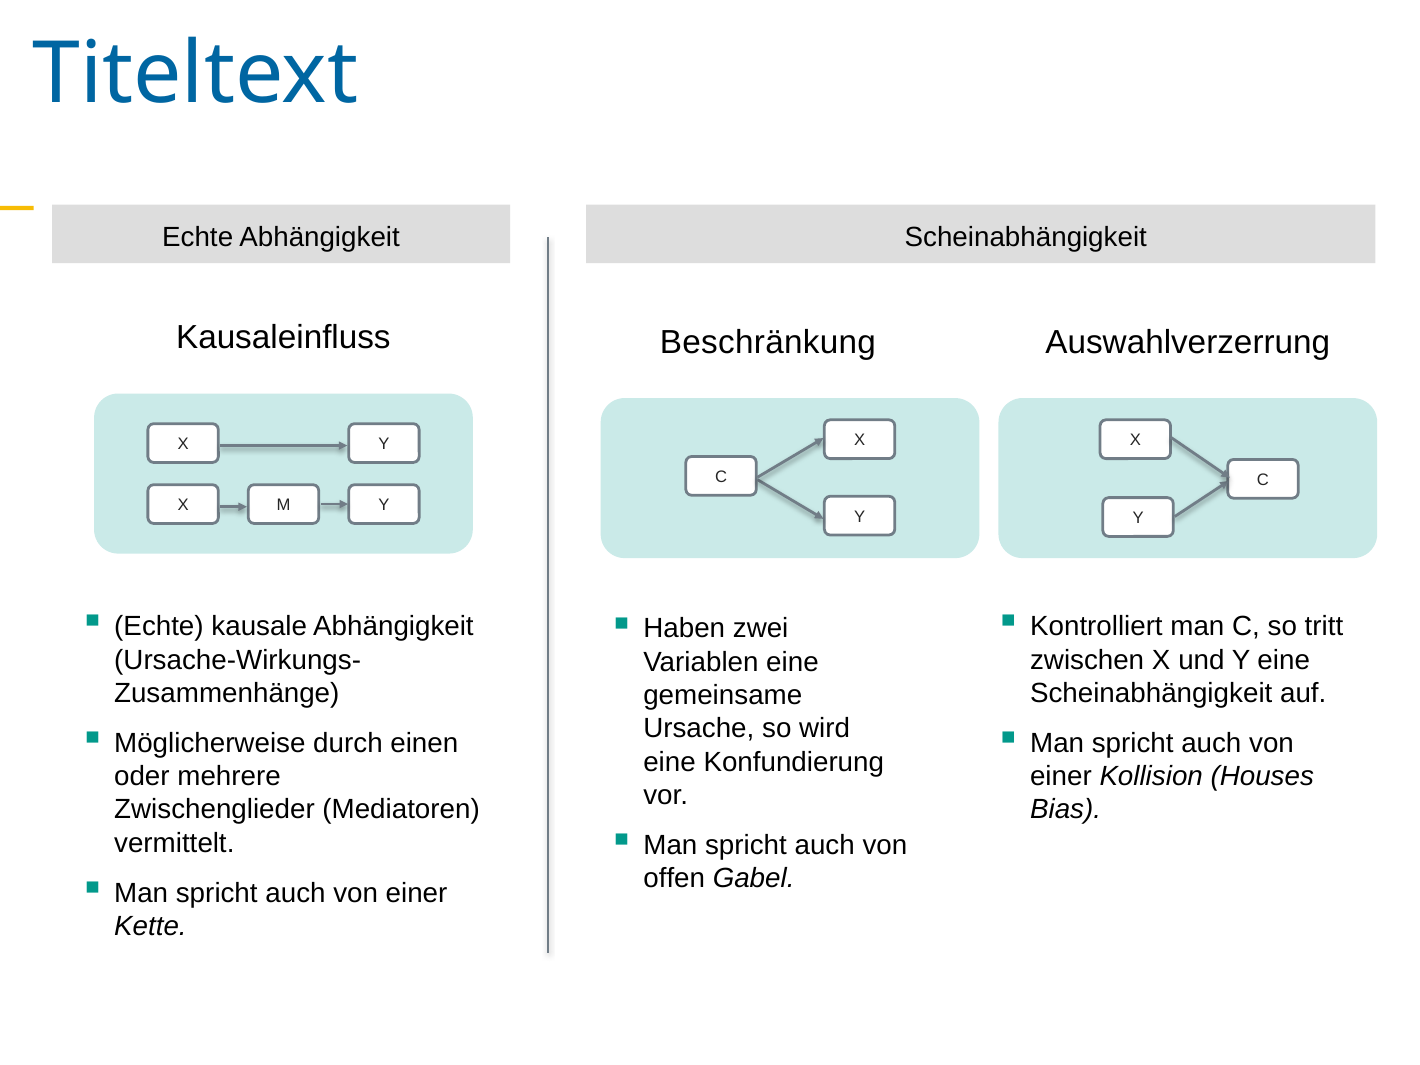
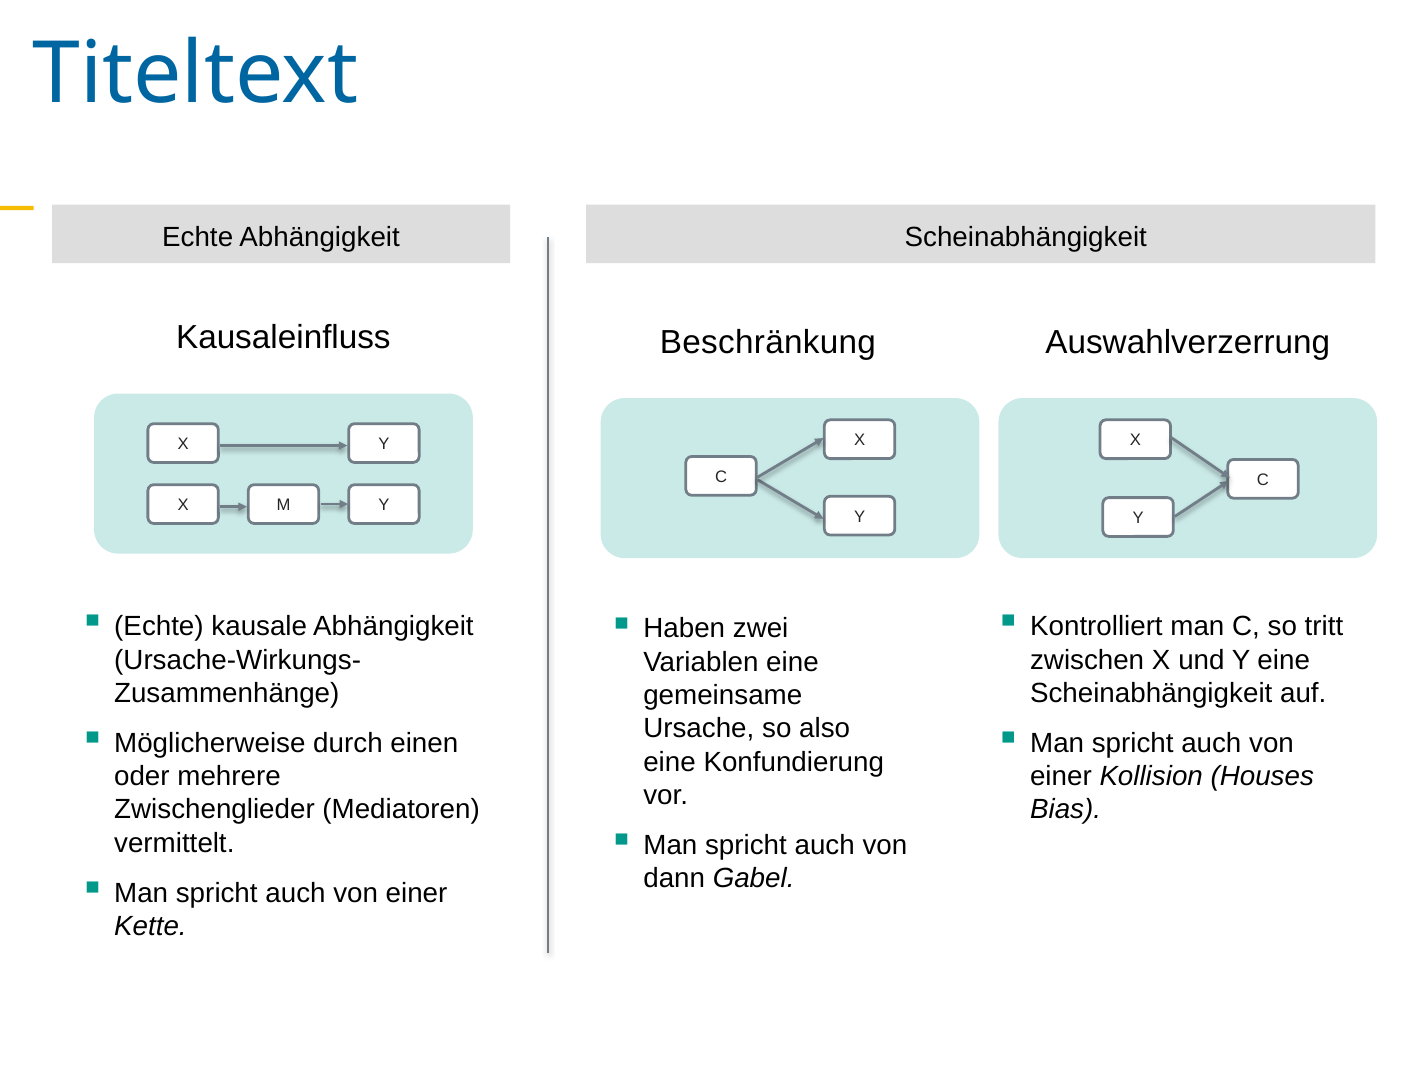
wird: wird -> also
offen: offen -> dann
